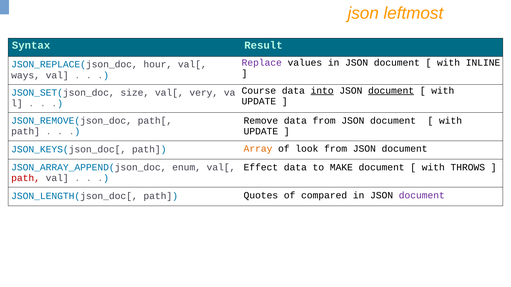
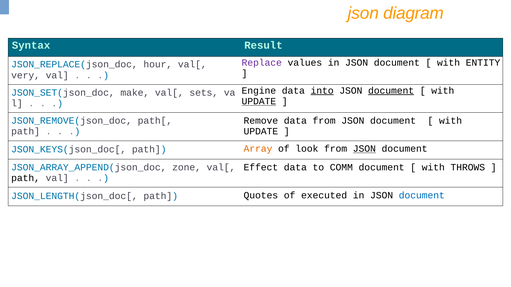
leftmost: leftmost -> diagram
INLINE: INLINE -> ENTITY
ways: ways -> very
Course: Course -> Engine
size: size -> make
very: very -> sets
UPDATE at (259, 102) underline: none -> present
JSON at (364, 149) underline: none -> present
enum: enum -> zone
MAKE: MAKE -> COMM
path at (26, 178) colour: red -> black
compared: compared -> executed
document at (422, 196) colour: purple -> blue
